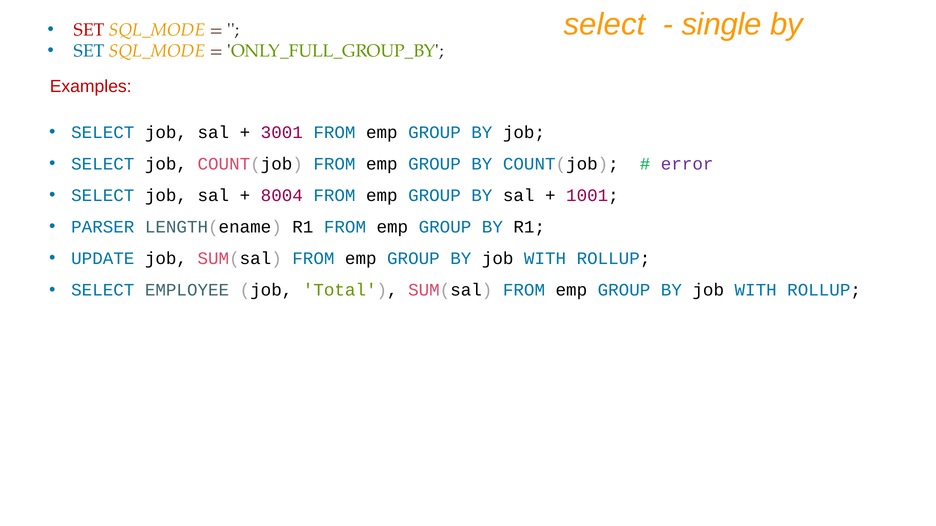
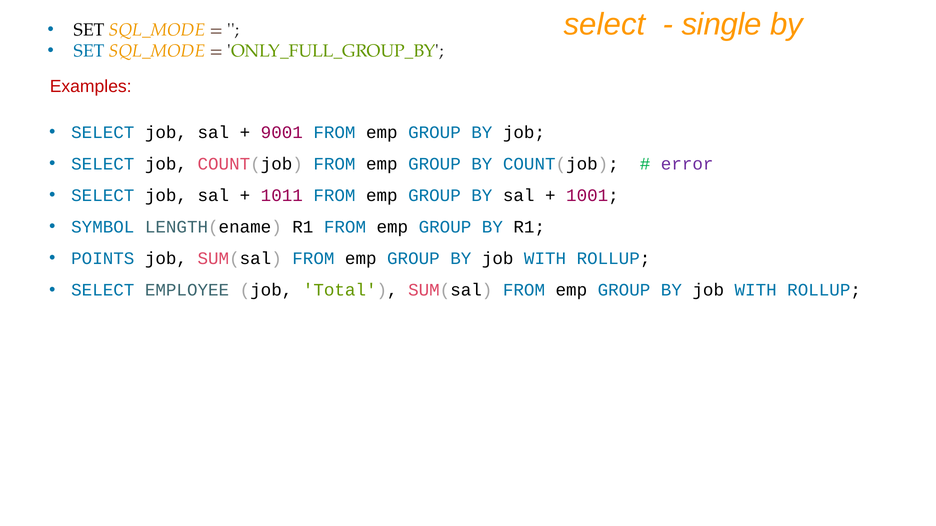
SET at (89, 30) colour: red -> black
3001: 3001 -> 9001
8004: 8004 -> 1011
PARSER: PARSER -> SYMBOL
UPDATE: UPDATE -> POINTS
